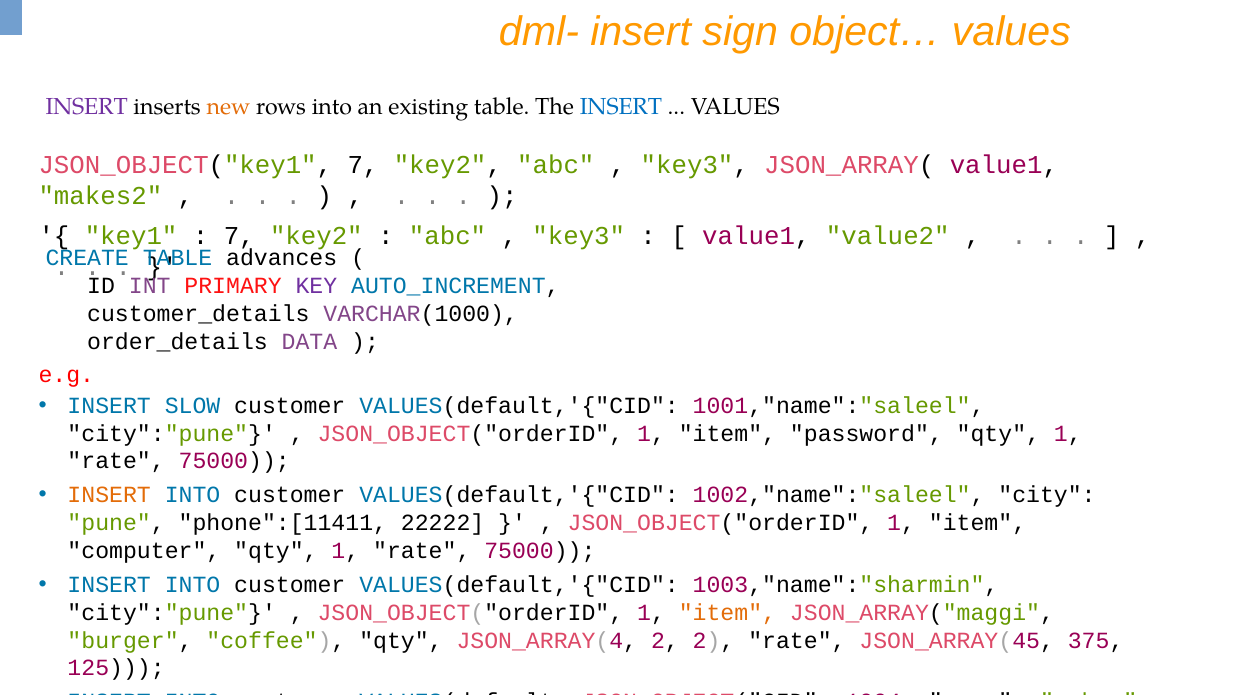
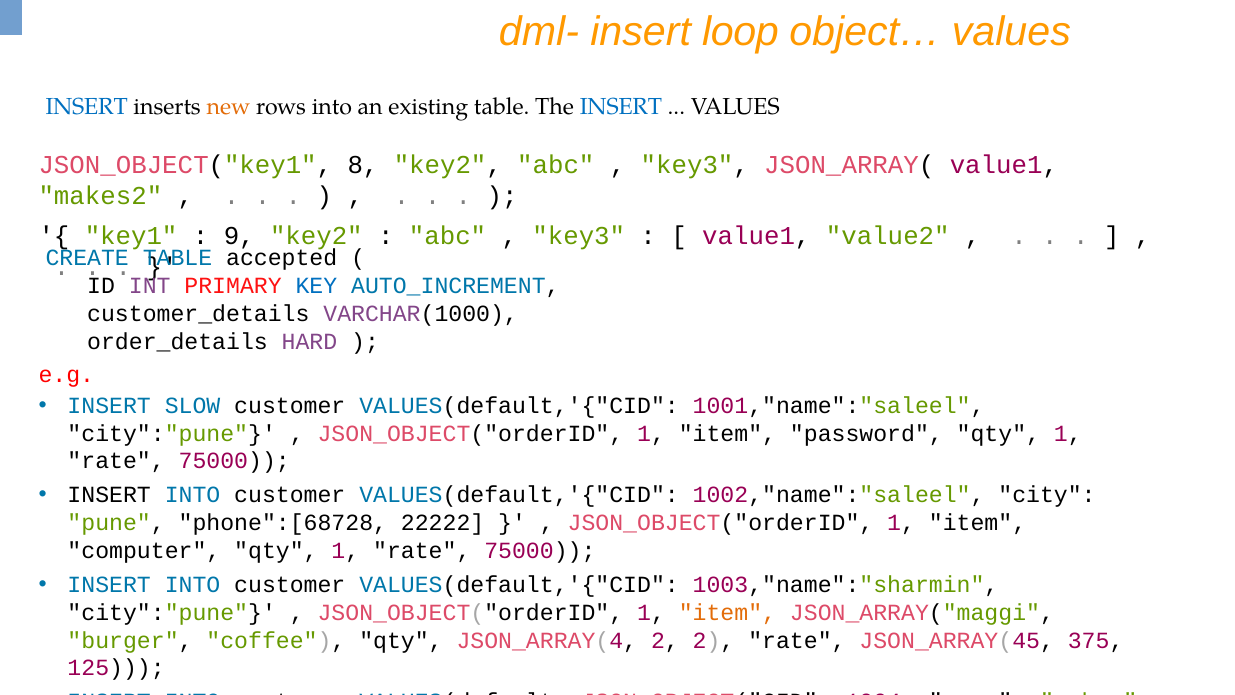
sign: sign -> loop
INSERT at (87, 107) colour: purple -> blue
JSON_OBJECT("key1 7: 7 -> 8
7 at (239, 236): 7 -> 9
advances: advances -> accepted
KEY colour: purple -> blue
DATA: DATA -> HARD
INSERT at (109, 495) colour: orange -> black
phone":[11411: phone":[11411 -> phone":[68728
